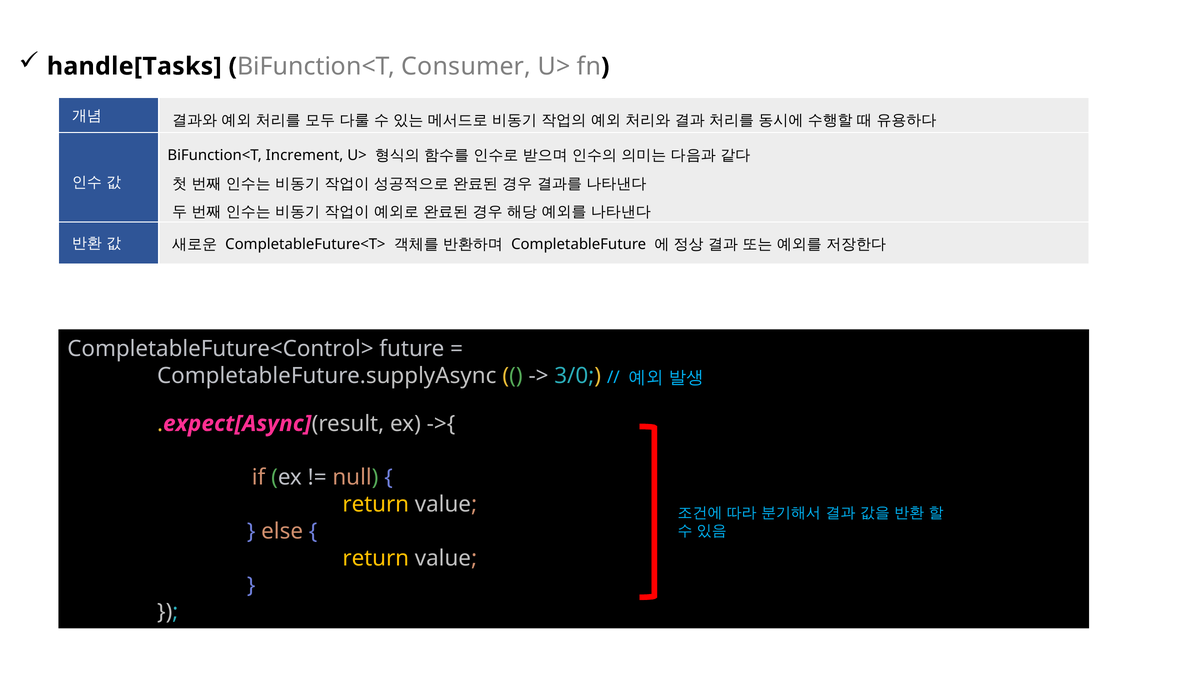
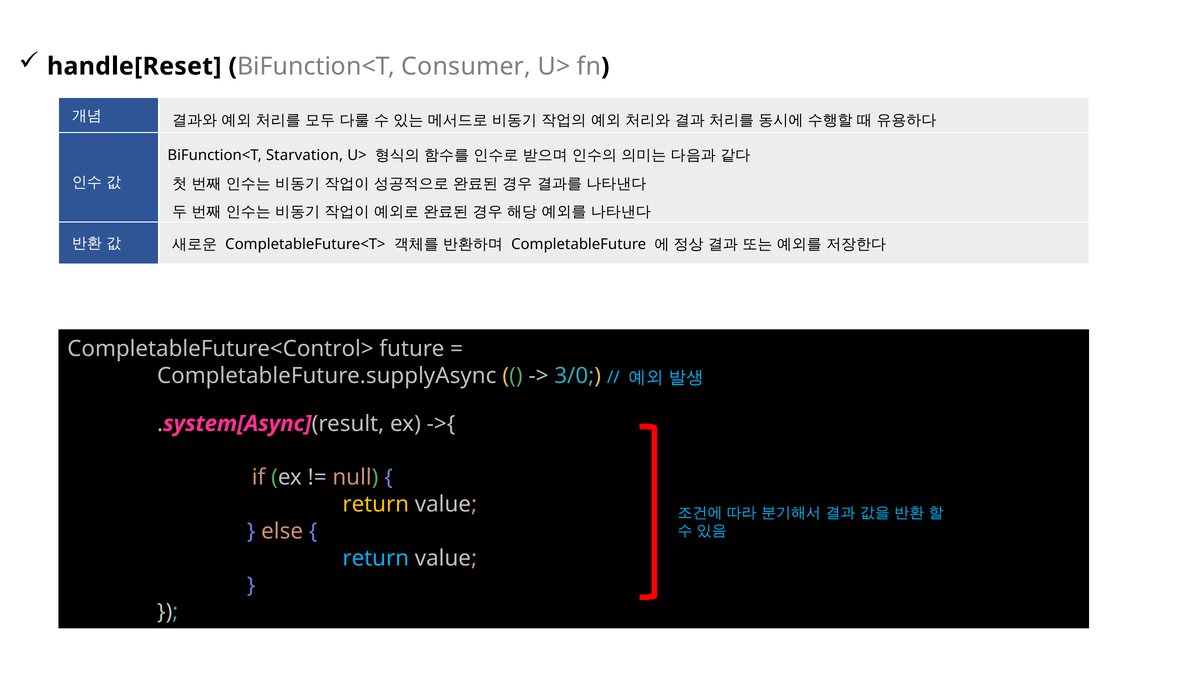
handle[Tasks: handle[Tasks -> handle[Reset
Increment: Increment -> Starvation
expect[Async: expect[Async -> system[Async
return at (376, 558) colour: yellow -> light blue
